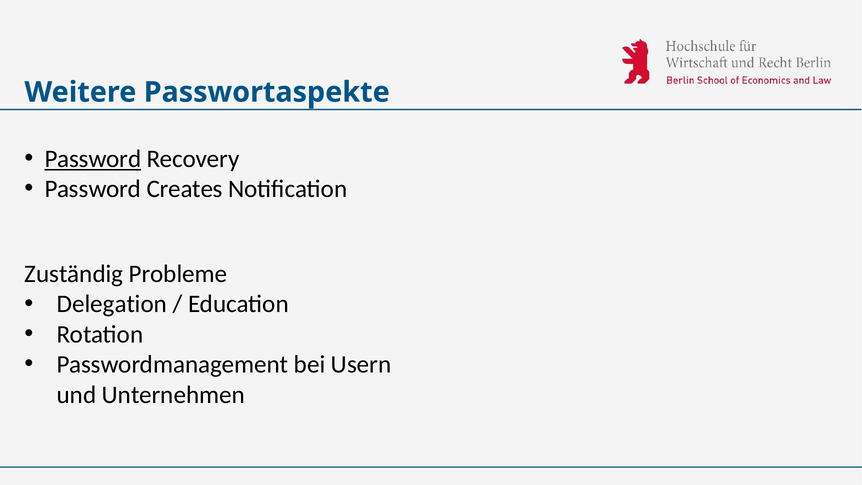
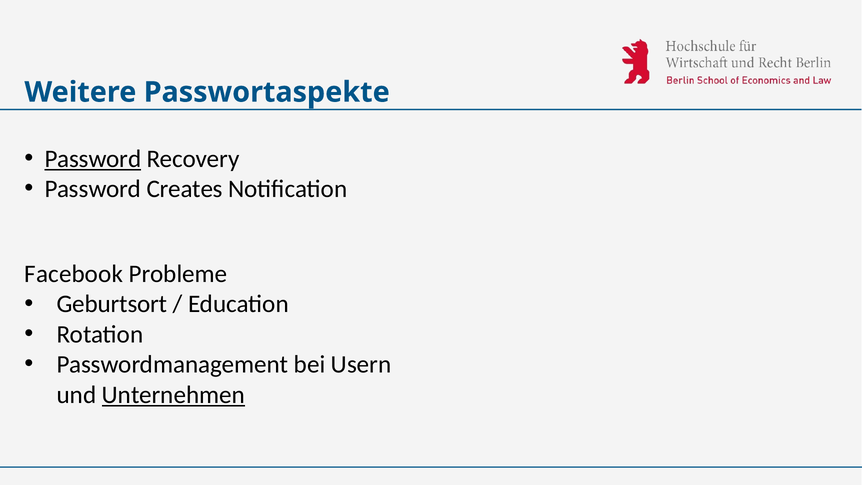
Zuständig: Zuständig -> Facebook
Delegation: Delegation -> Geburtsort
Unternehmen underline: none -> present
